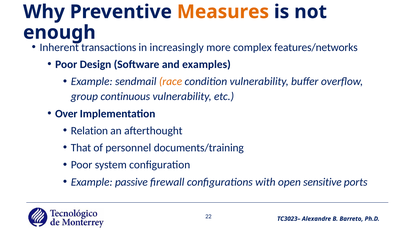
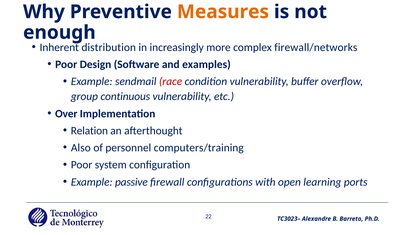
transactions: transactions -> distribution
features/networks: features/networks -> firewall/networks
race colour: orange -> red
That: That -> Also
documents/training: documents/training -> computers/training
sensitive: sensitive -> learning
